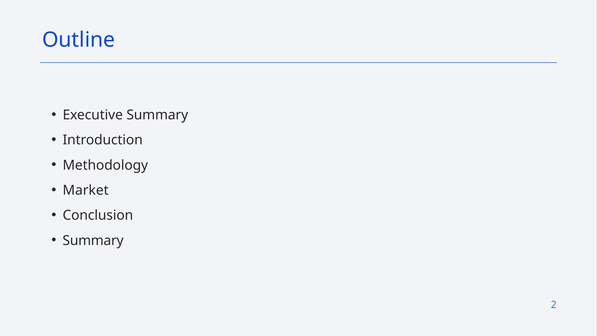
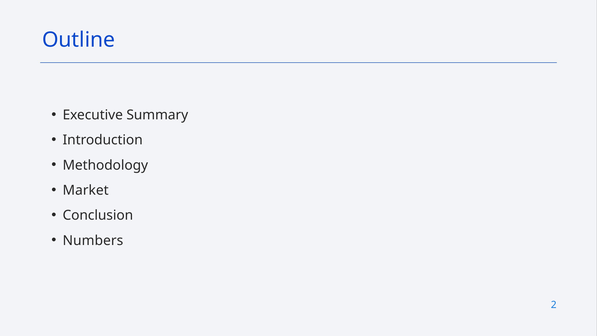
Summary at (93, 240): Summary -> Numbers
